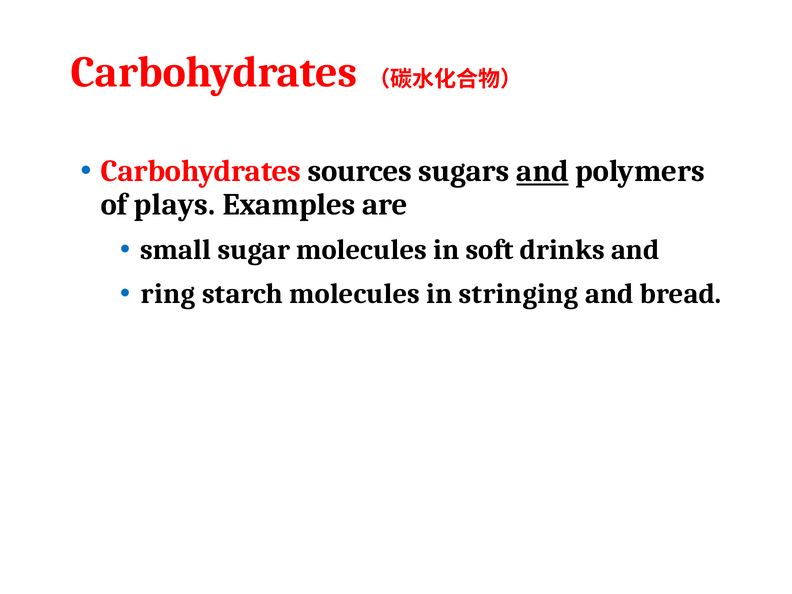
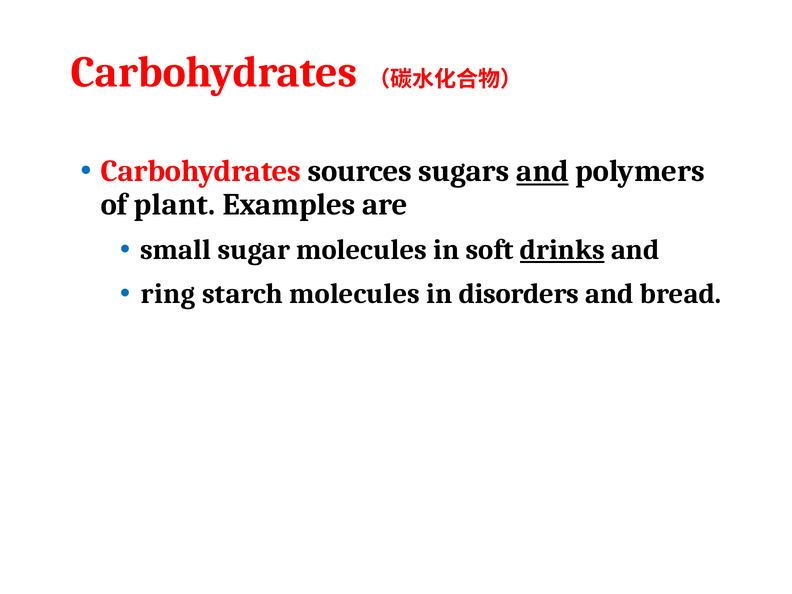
plays: plays -> plant
drinks underline: none -> present
stringing: stringing -> disorders
